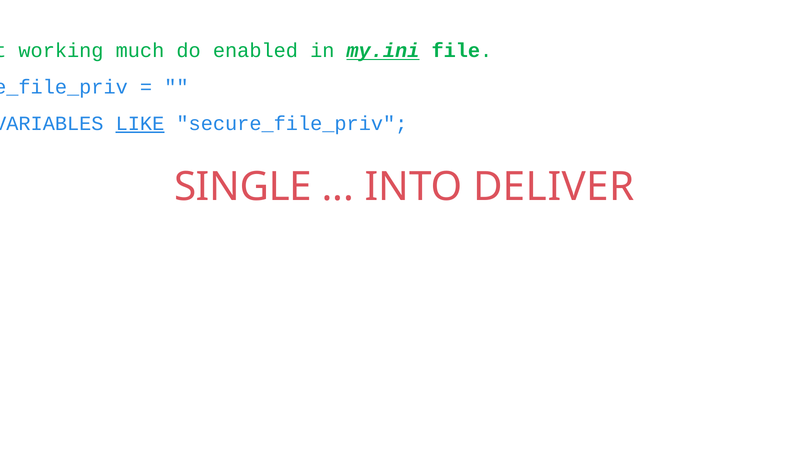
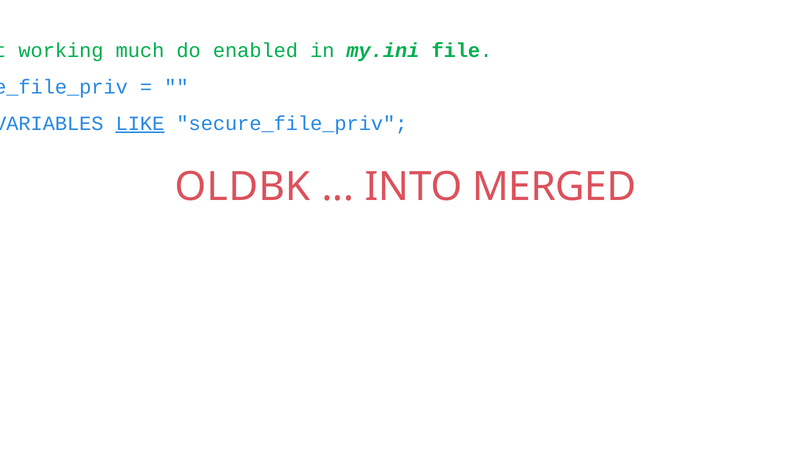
my.ini underline: present -> none
SINGLE: SINGLE -> OLDBK
DELIVER: DELIVER -> MERGED
